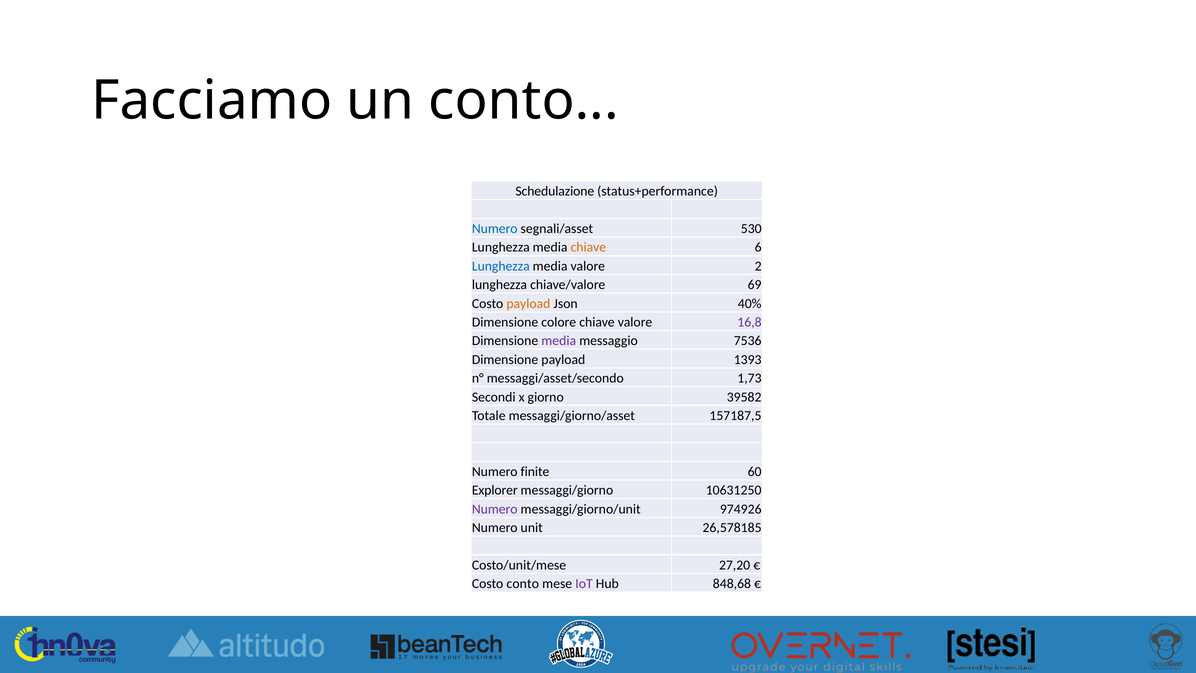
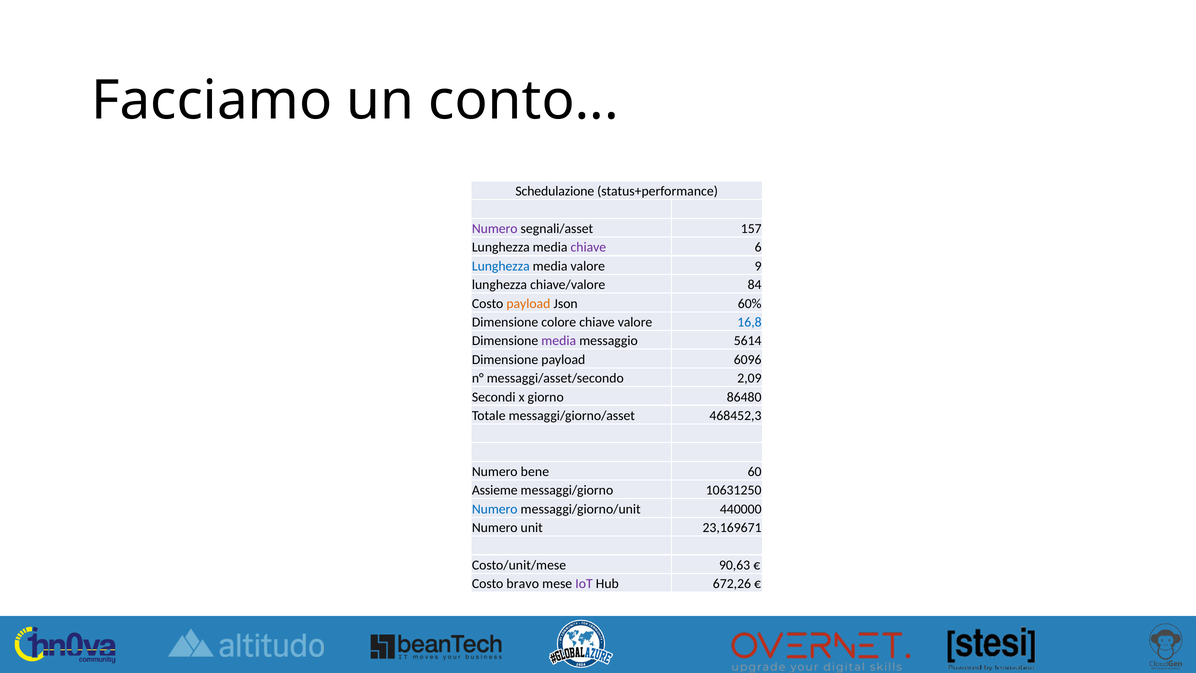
Numero at (495, 229) colour: blue -> purple
530: 530 -> 157
chiave at (588, 247) colour: orange -> purple
2: 2 -> 9
69: 69 -> 84
40%: 40% -> 60%
16,8 colour: purple -> blue
7536: 7536 -> 5614
1393: 1393 -> 6096
1,73: 1,73 -> 2,09
39582: 39582 -> 86480
157187,5: 157187,5 -> 468452,3
finite: finite -> bene
Explorer: Explorer -> Assieme
Numero at (495, 509) colour: purple -> blue
974926: 974926 -> 440000
26,578185: 26,578185 -> 23,169671
27,20: 27,20 -> 90,63
Costo conto: conto -> bravo
848,68: 848,68 -> 672,26
